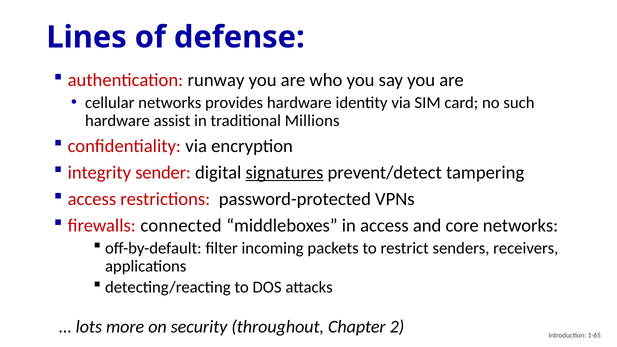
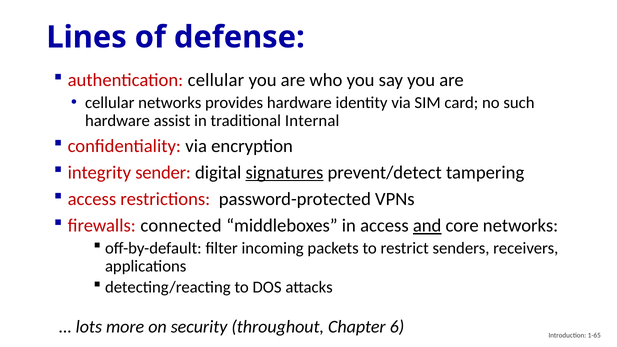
authentication runway: runway -> cellular
Millions: Millions -> Internal
and underline: none -> present
2: 2 -> 6
